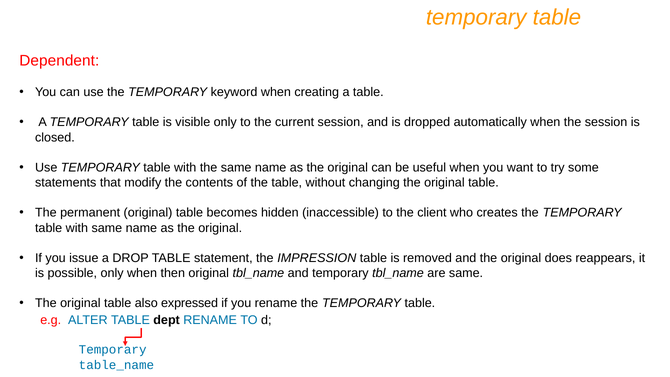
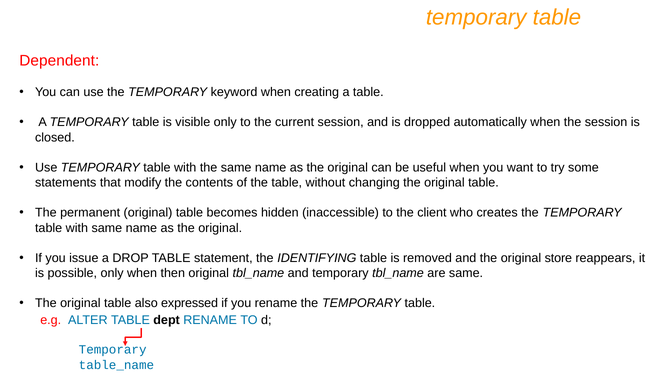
IMPRESSION: IMPRESSION -> IDENTIFYING
does: does -> store
